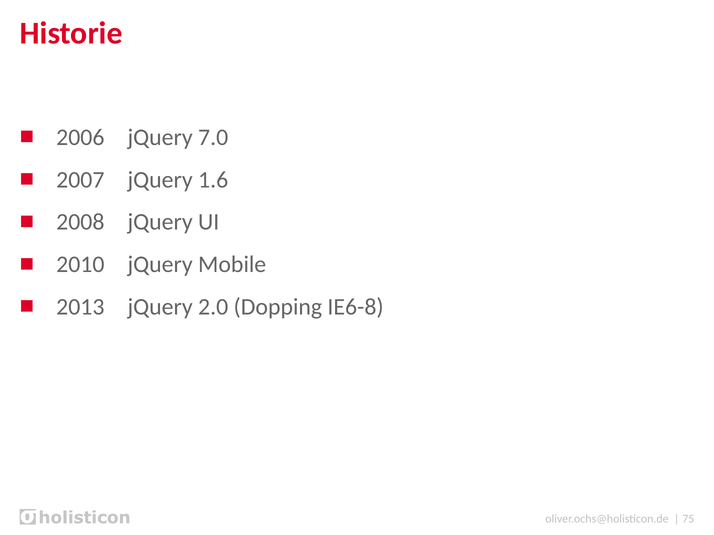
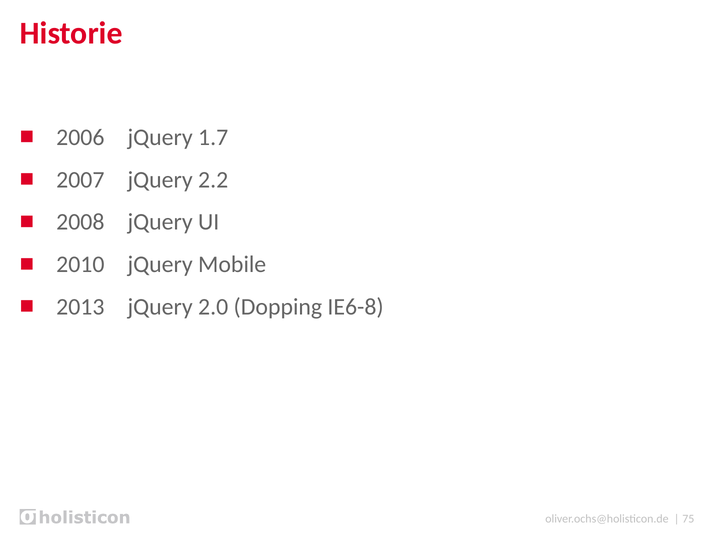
7.0: 7.0 -> 1.7
1.6: 1.6 -> 2.2
